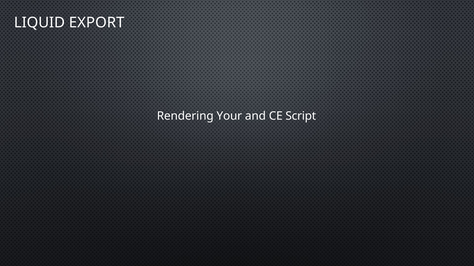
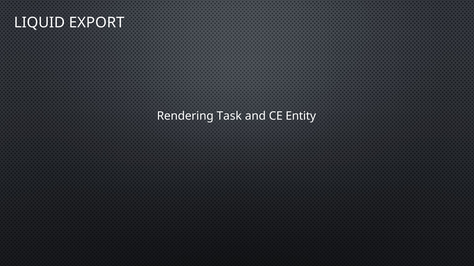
Your: Your -> Task
Script: Script -> Entity
